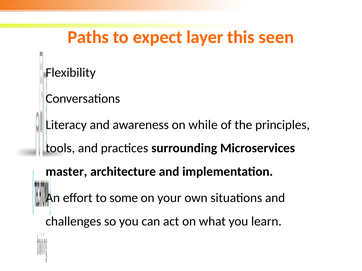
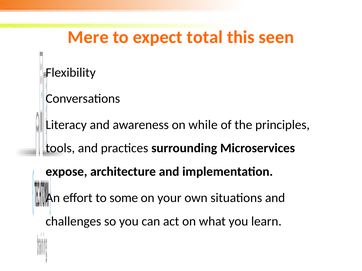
Paths: Paths -> Mere
layer: layer -> total
master: master -> expose
